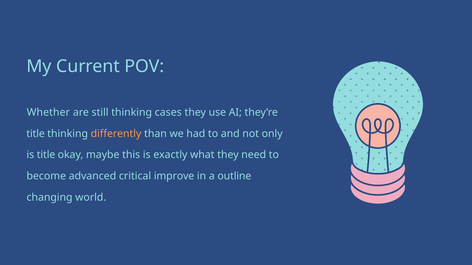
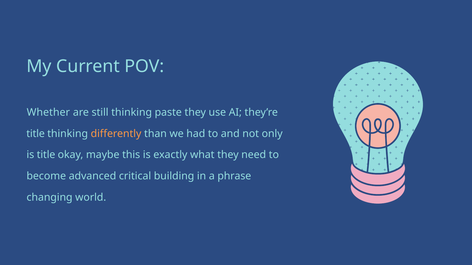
cases: cases -> paste
improve: improve -> building
outline: outline -> phrase
